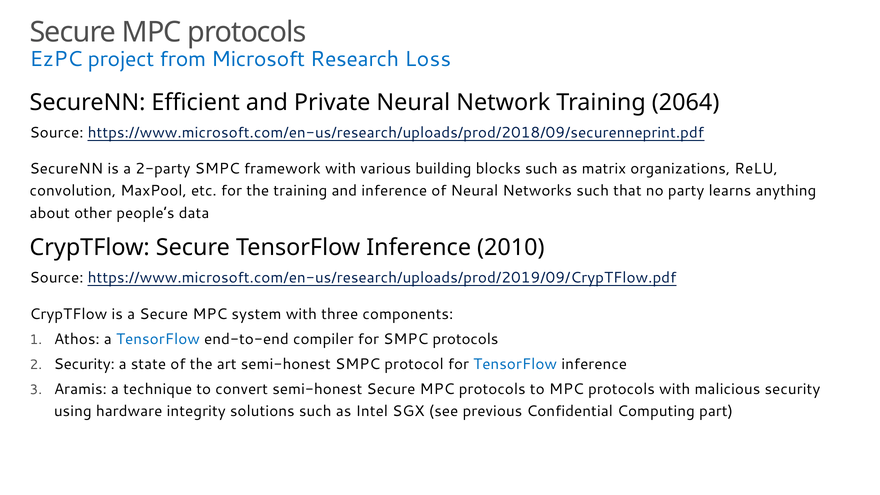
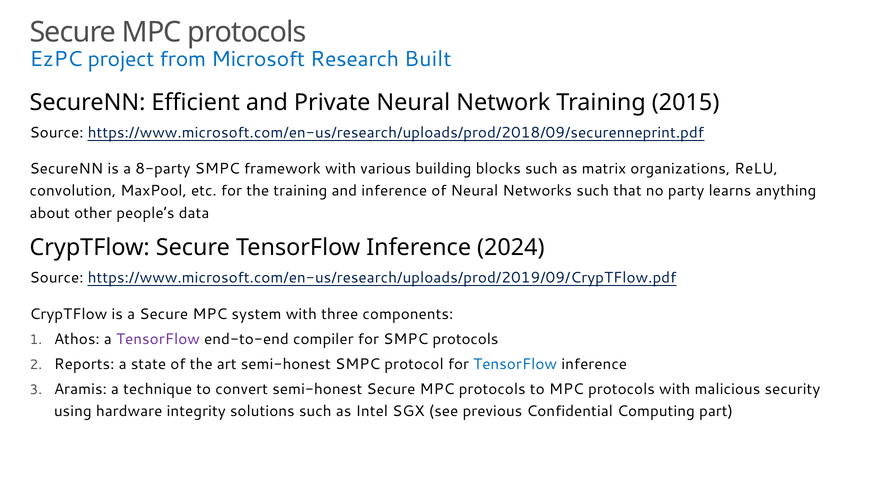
Loss: Loss -> Built
2064: 2064 -> 2015
2-party: 2-party -> 8-party
2010: 2010 -> 2024
TensorFlow at (158, 339) colour: blue -> purple
Security at (84, 364): Security -> Reports
